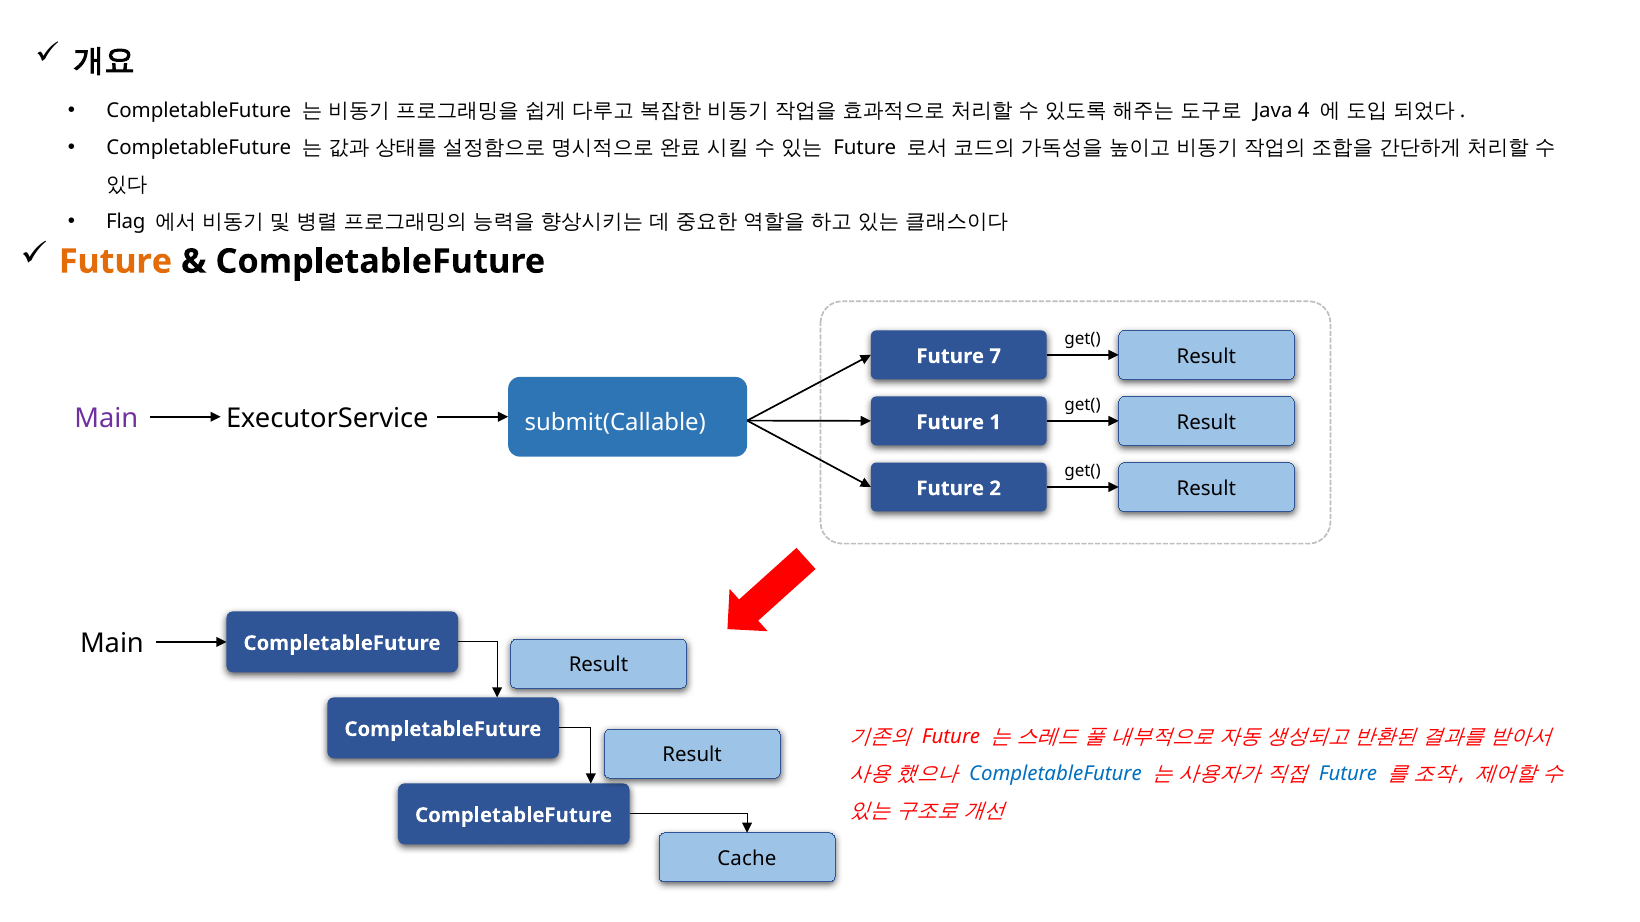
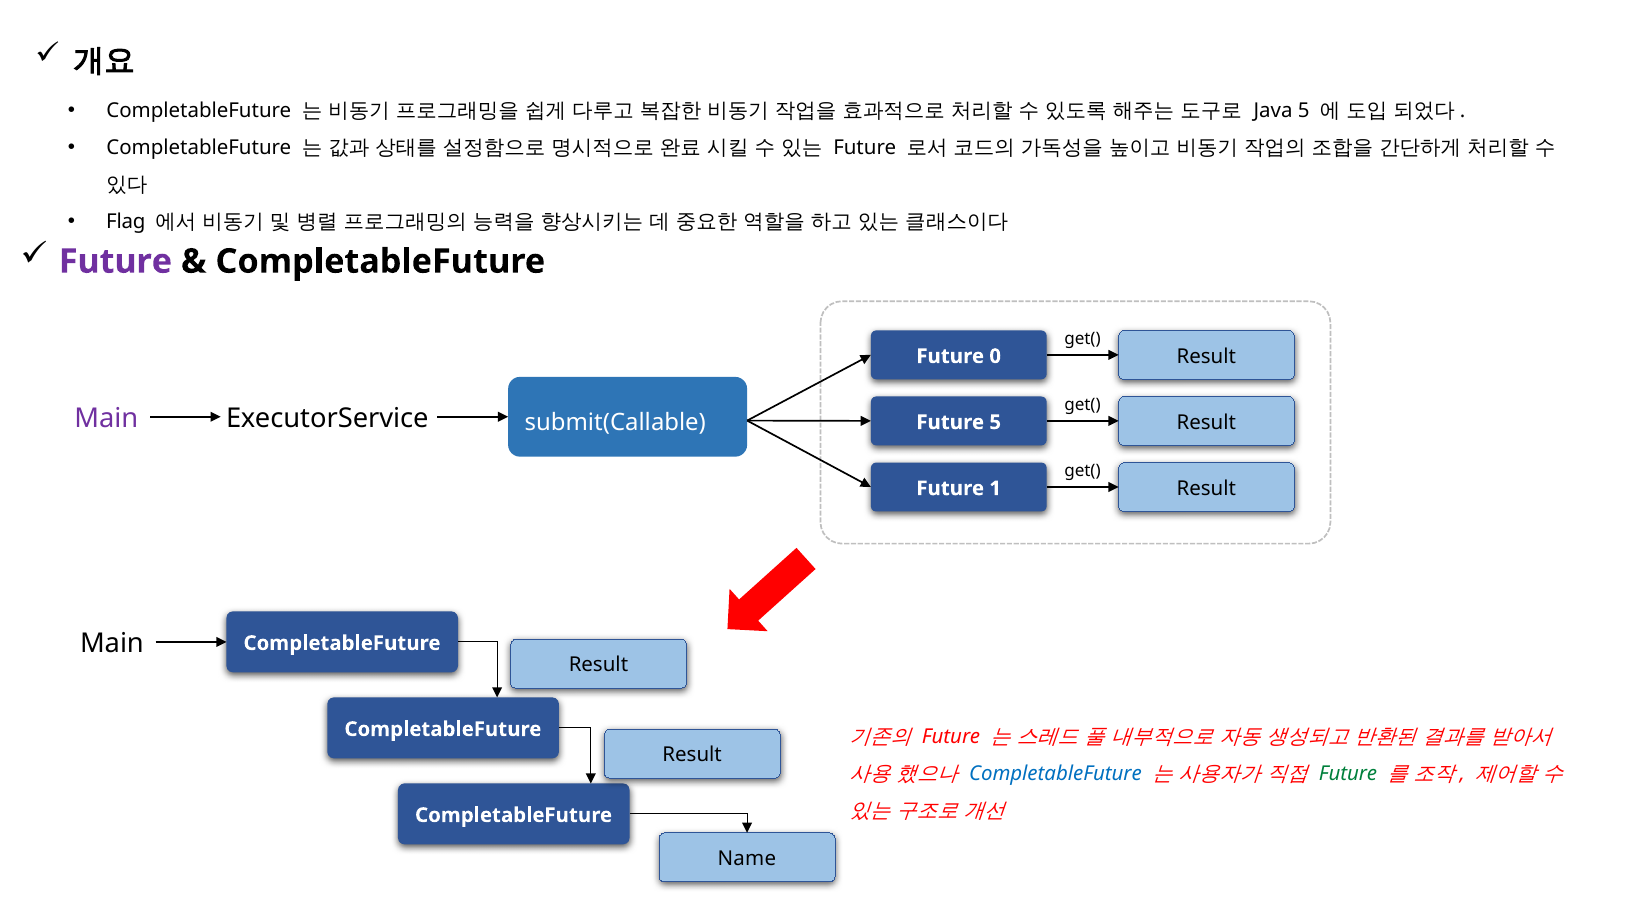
Java 4: 4 -> 5
Future at (115, 262) colour: orange -> purple
7: 7 -> 0
Future 1: 1 -> 5
2: 2 -> 1
Future at (1348, 774) colour: blue -> green
Cache: Cache -> Name
